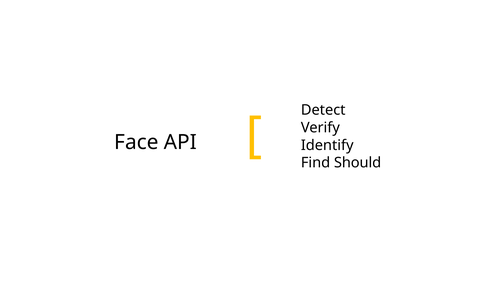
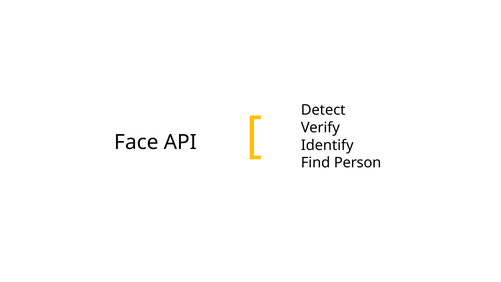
Should: Should -> Person
